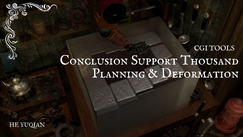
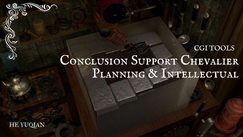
Thousand: Thousand -> Chevalier
Deformation: Deformation -> Intellectual
